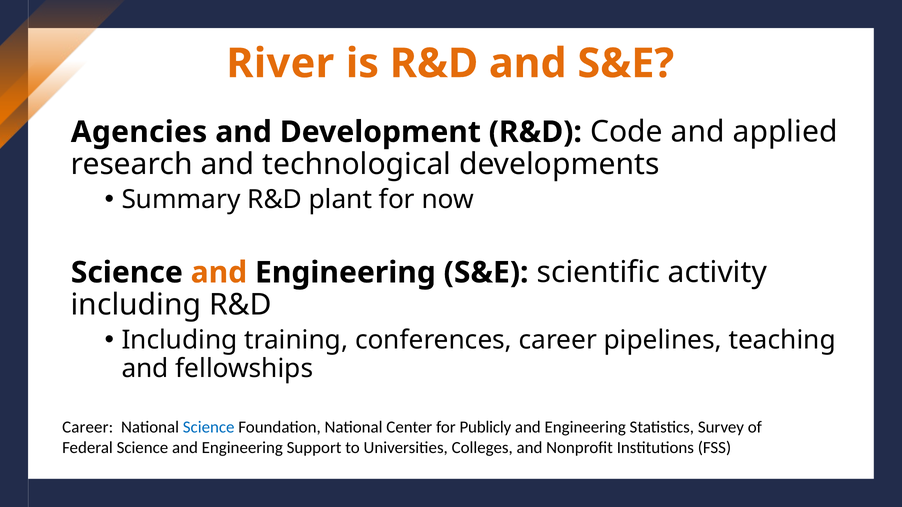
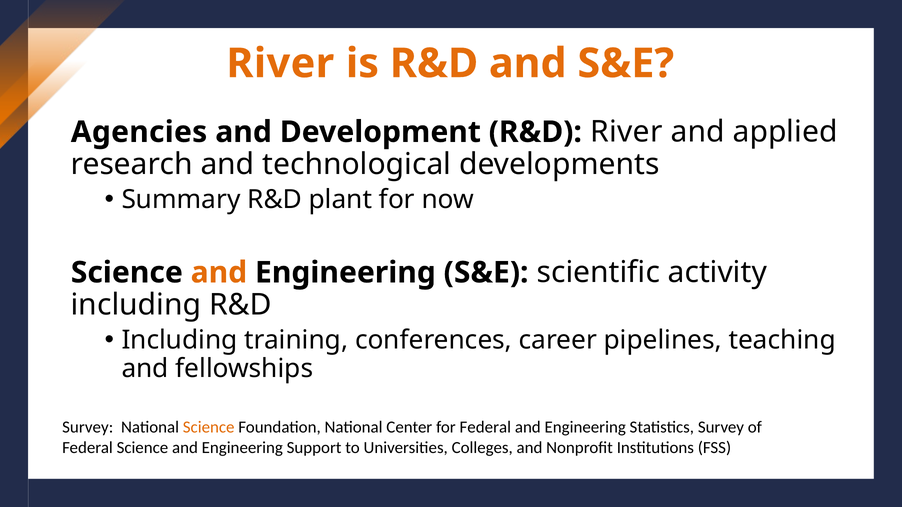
R&D Code: Code -> River
Career at (88, 428): Career -> Survey
Science at (209, 428) colour: blue -> orange
for Publicly: Publicly -> Federal
